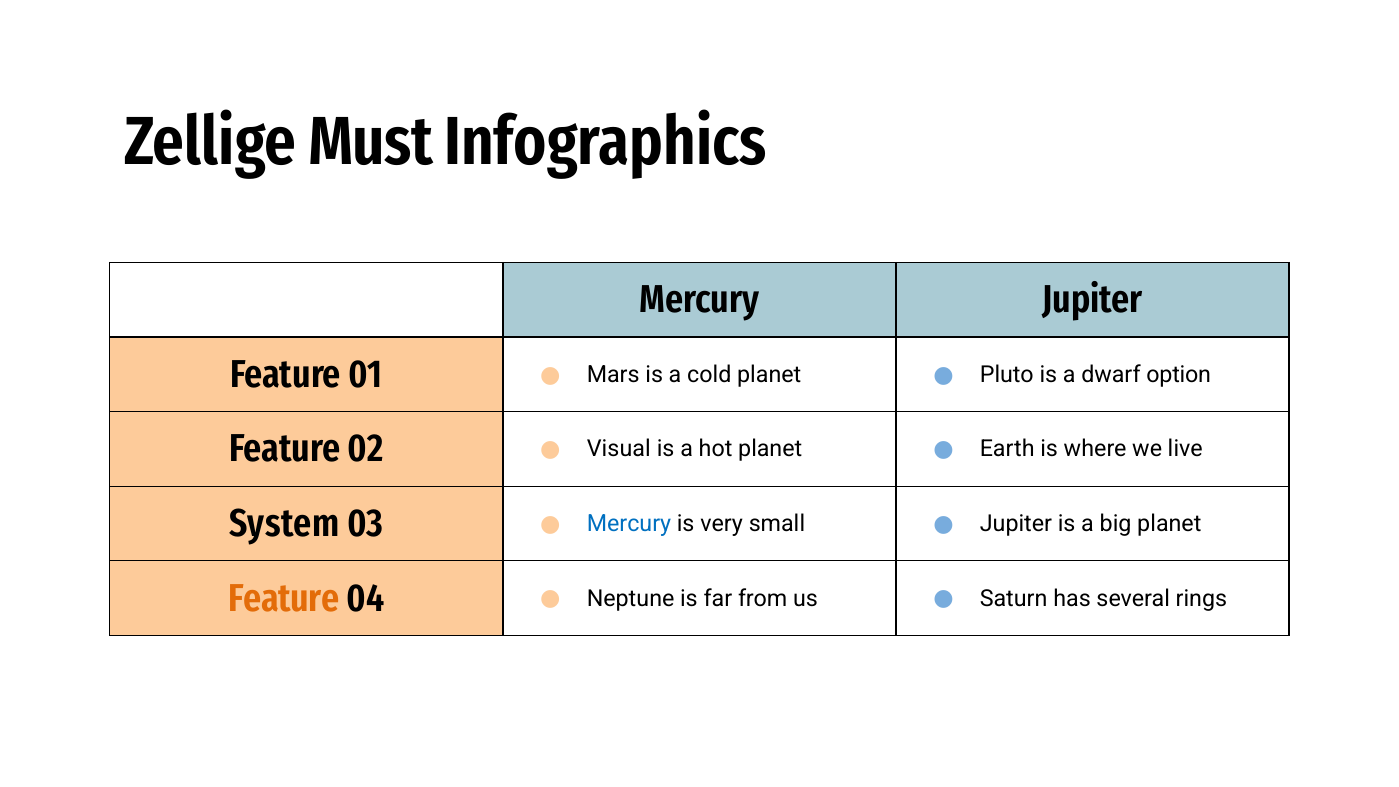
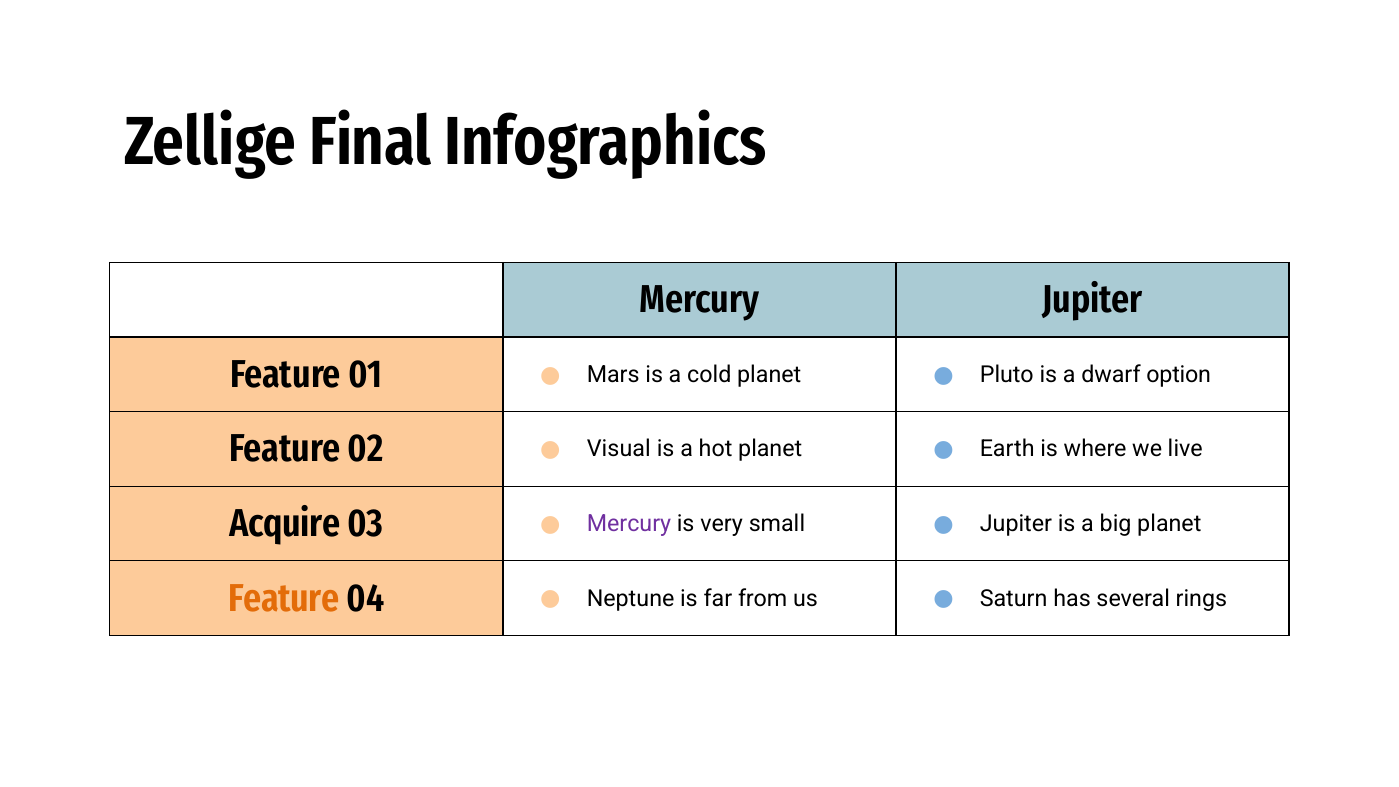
Must: Must -> Final
System: System -> Acquire
Mercury at (629, 524) colour: blue -> purple
